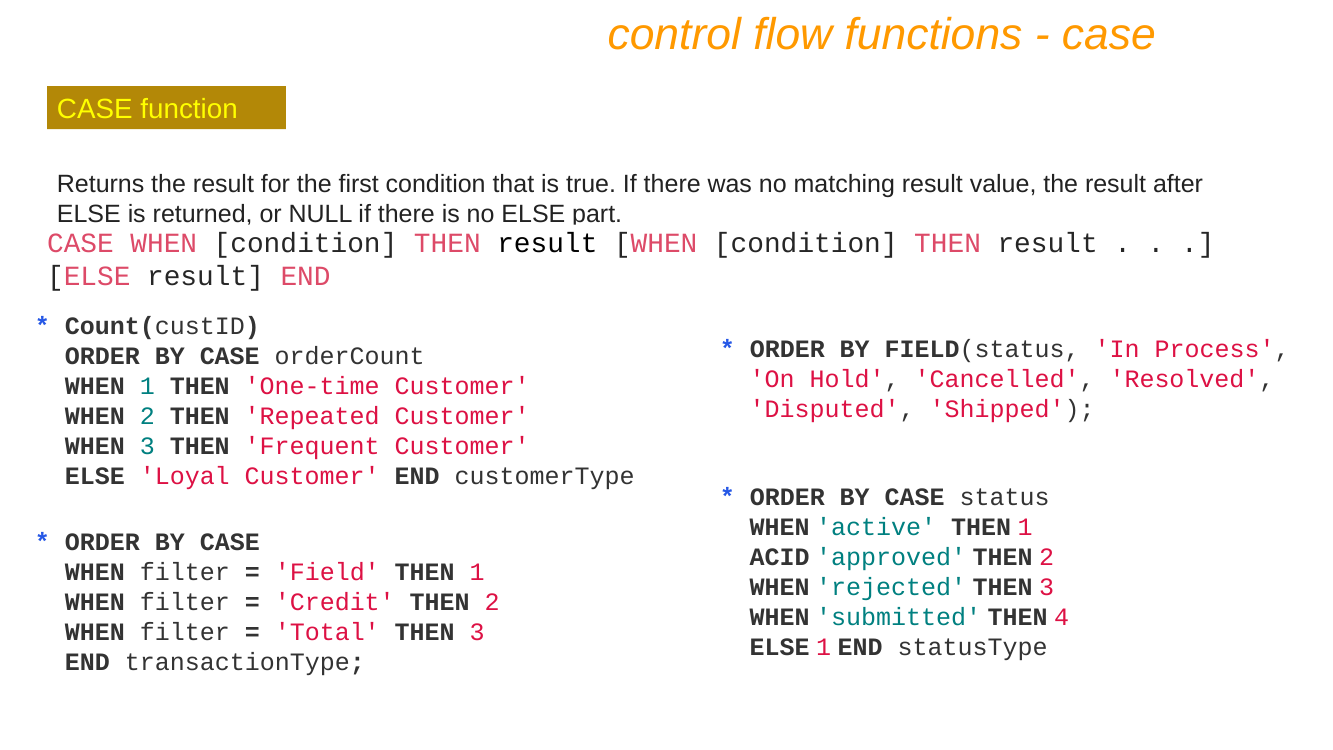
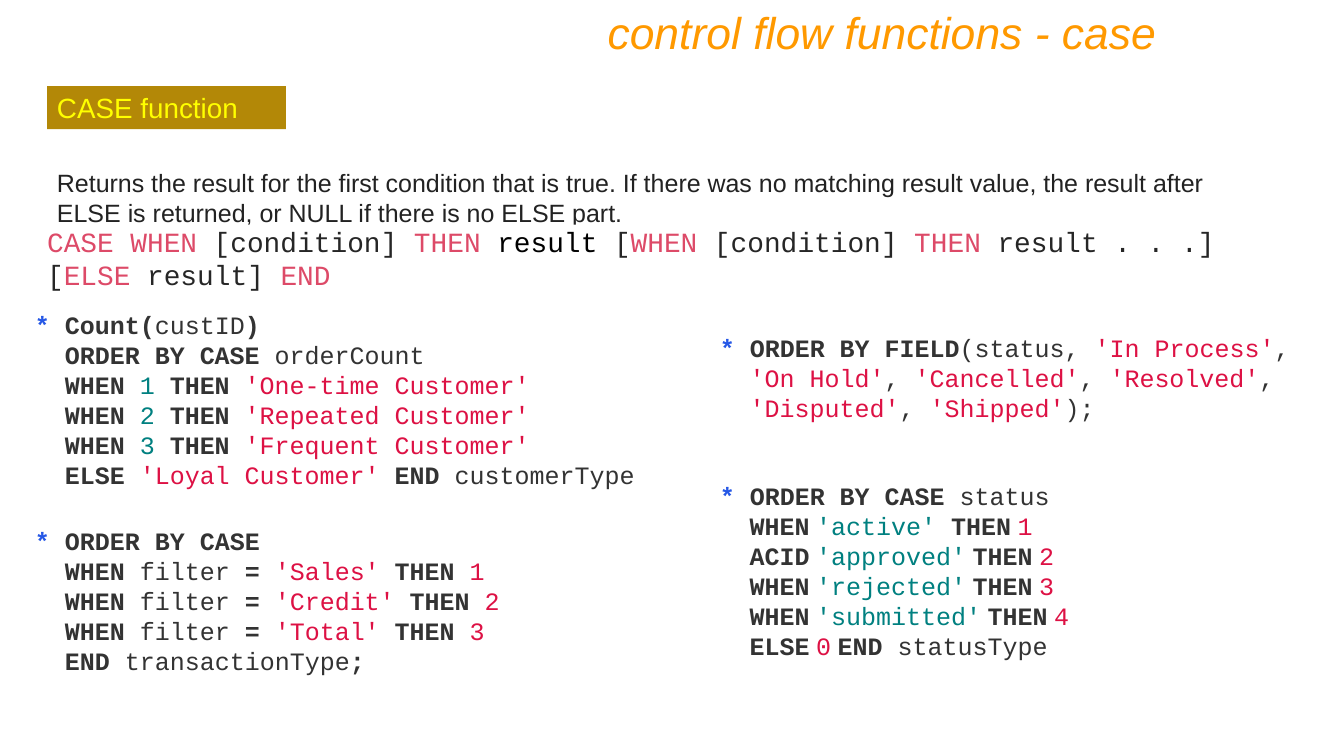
Field: Field -> Sales
ELSE 1: 1 -> 0
